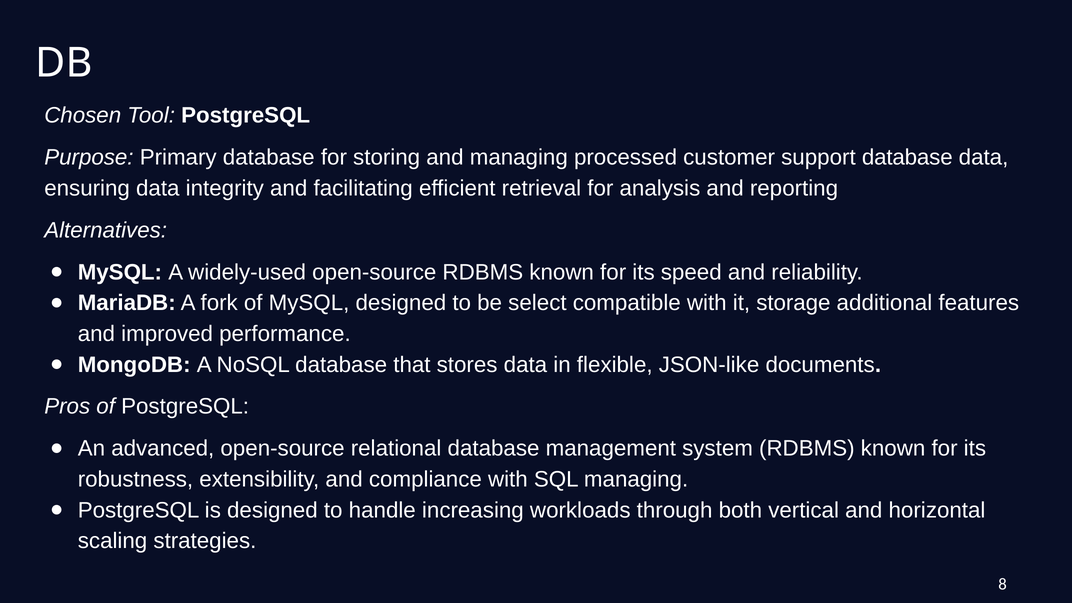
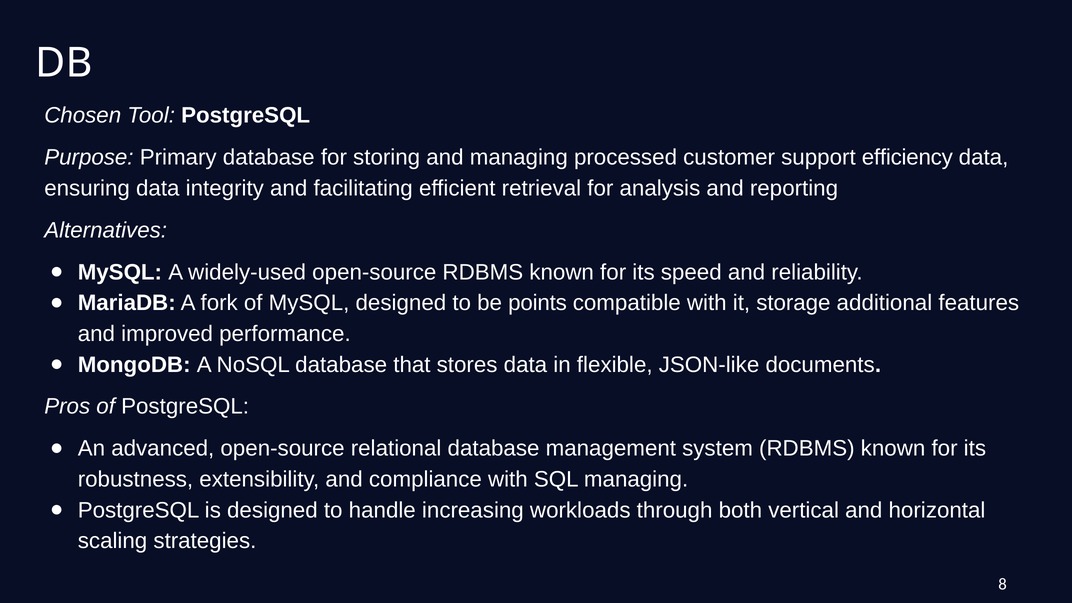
support database: database -> efficiency
select: select -> points
